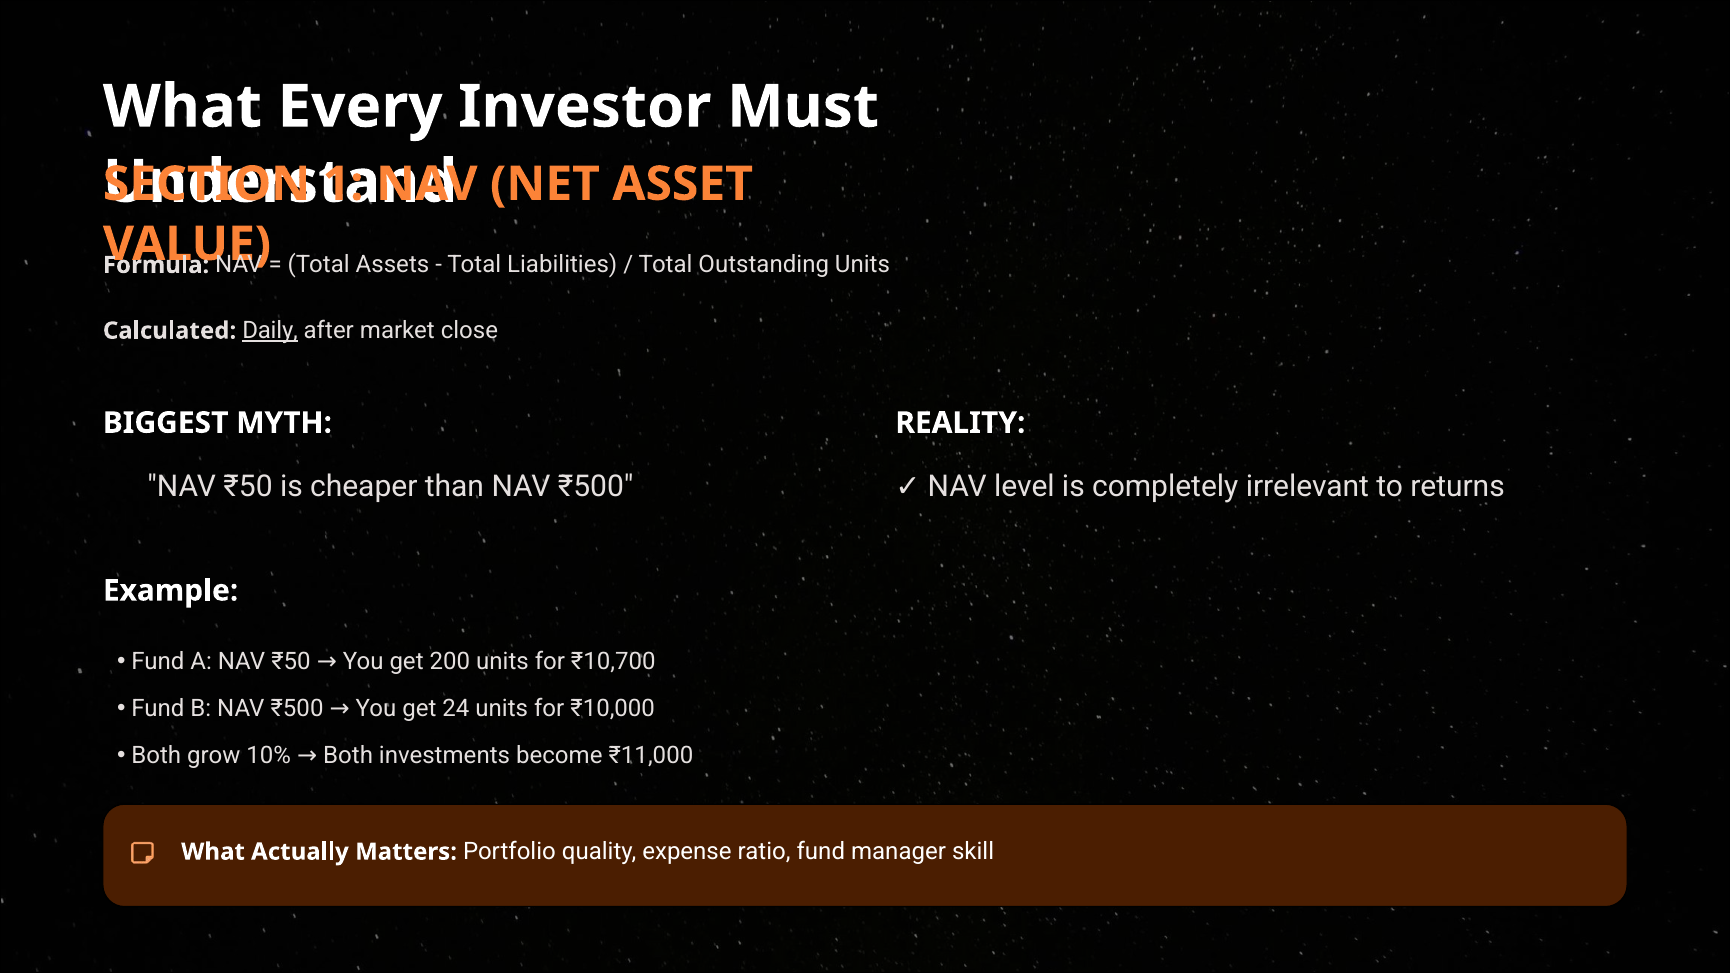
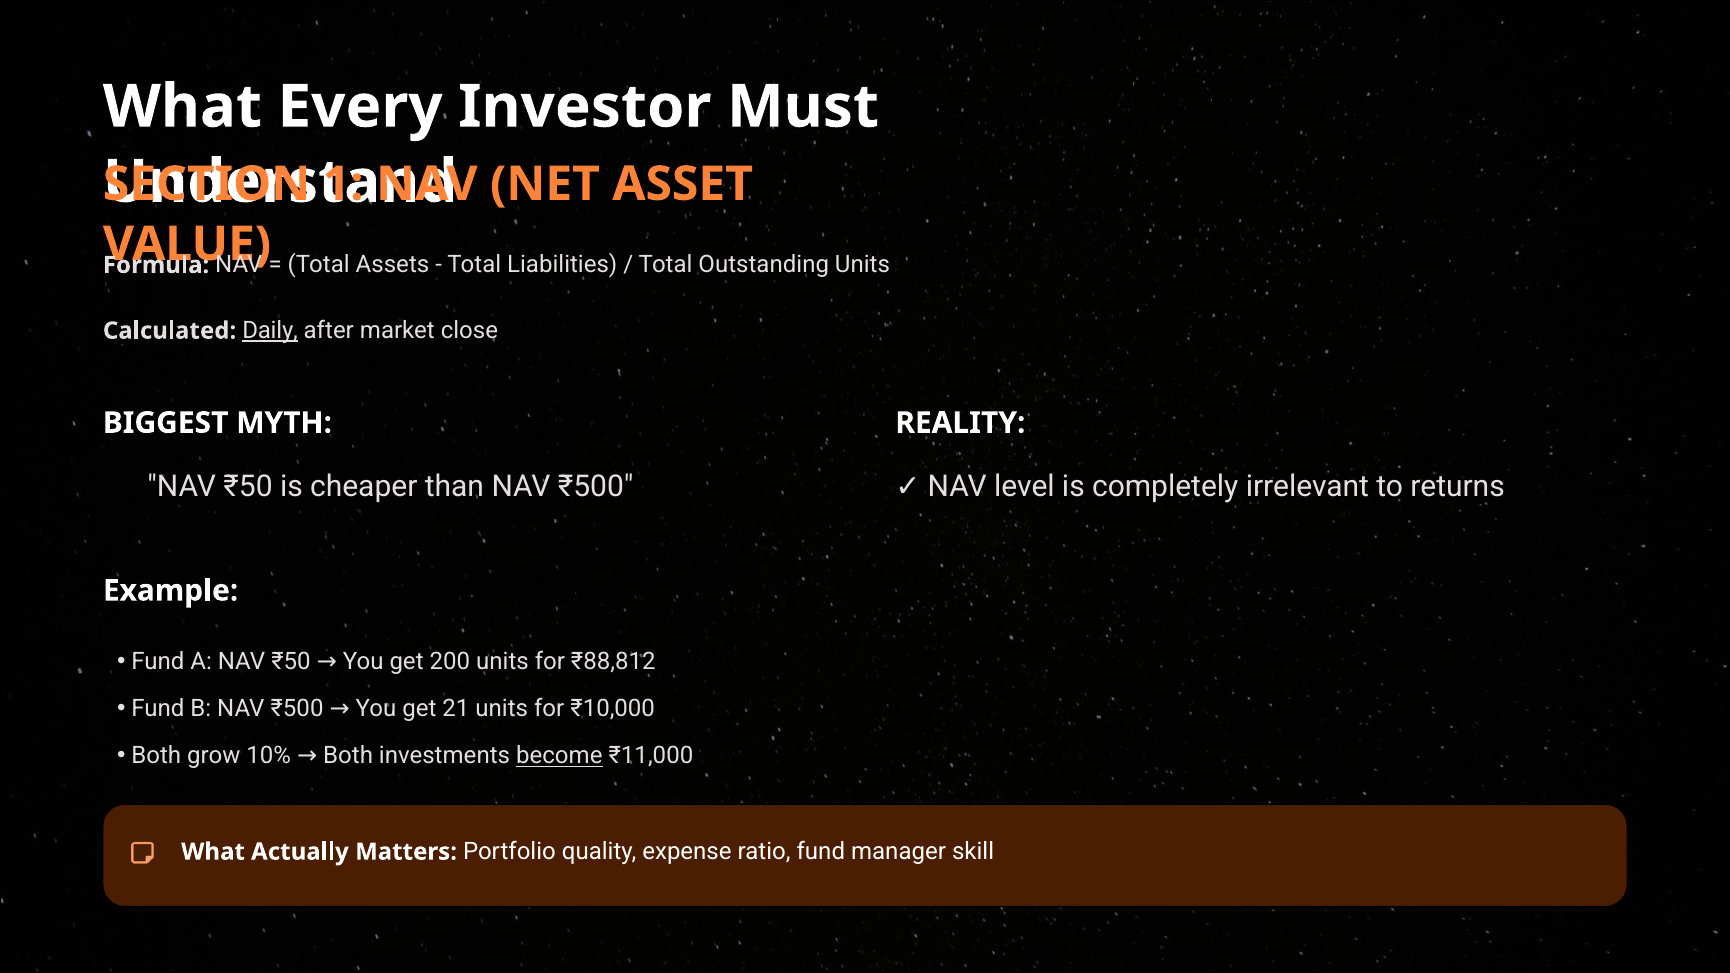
₹10,700: ₹10,700 -> ₹88,812
24: 24 -> 21
become underline: none -> present
